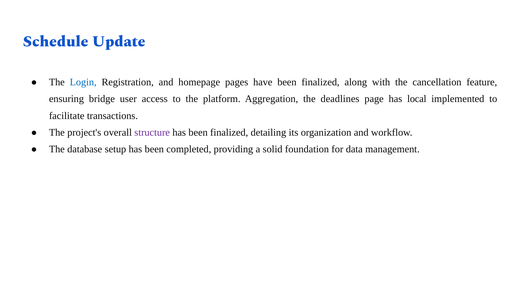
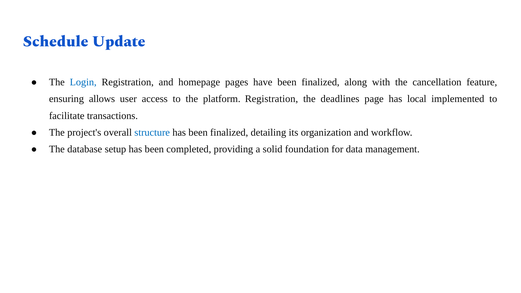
bridge: bridge -> allows
platform Aggregation: Aggregation -> Registration
structure colour: purple -> blue
